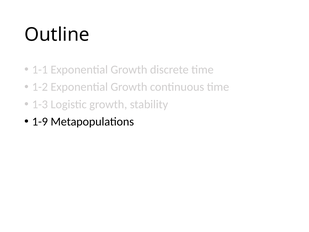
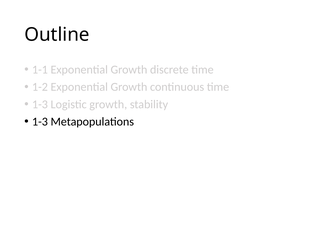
1-9 at (40, 121): 1-9 -> 1-3
